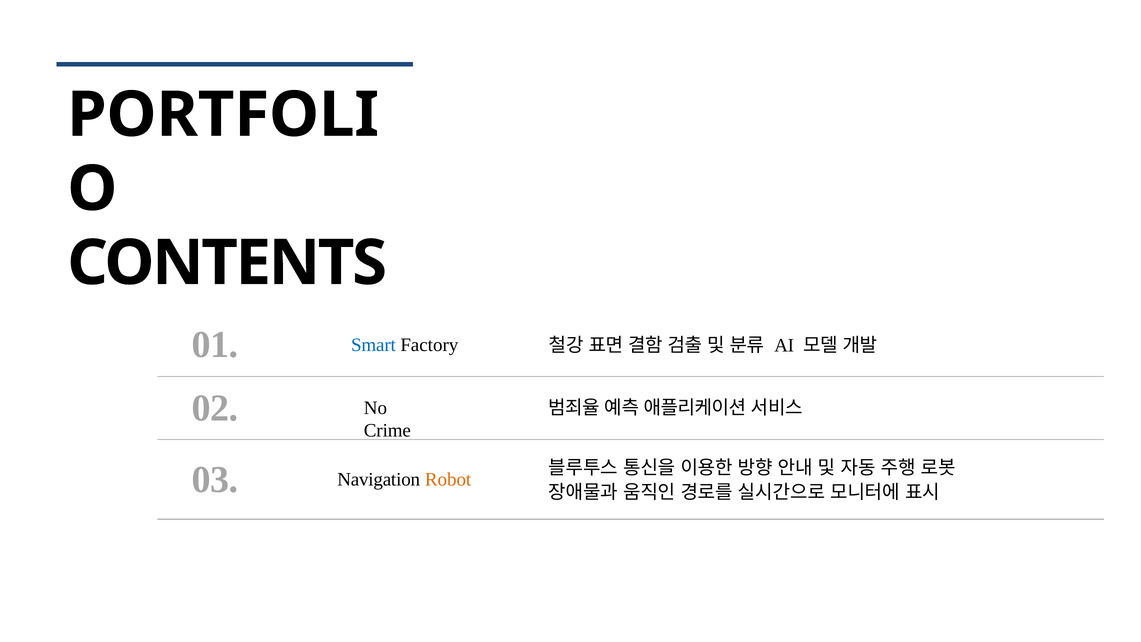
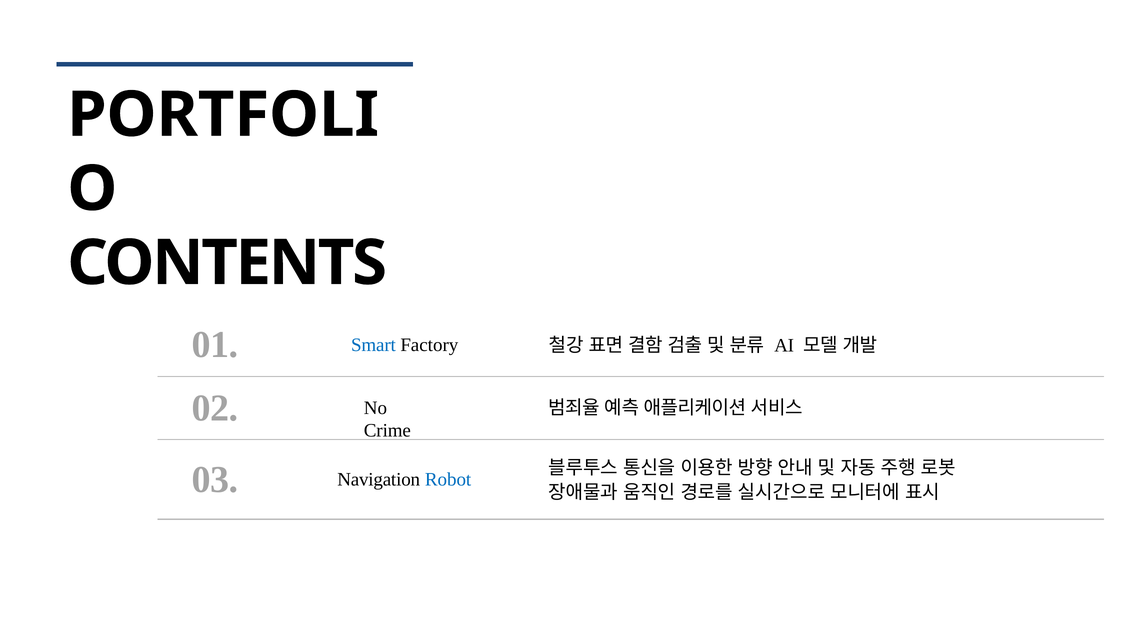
Robot colour: orange -> blue
